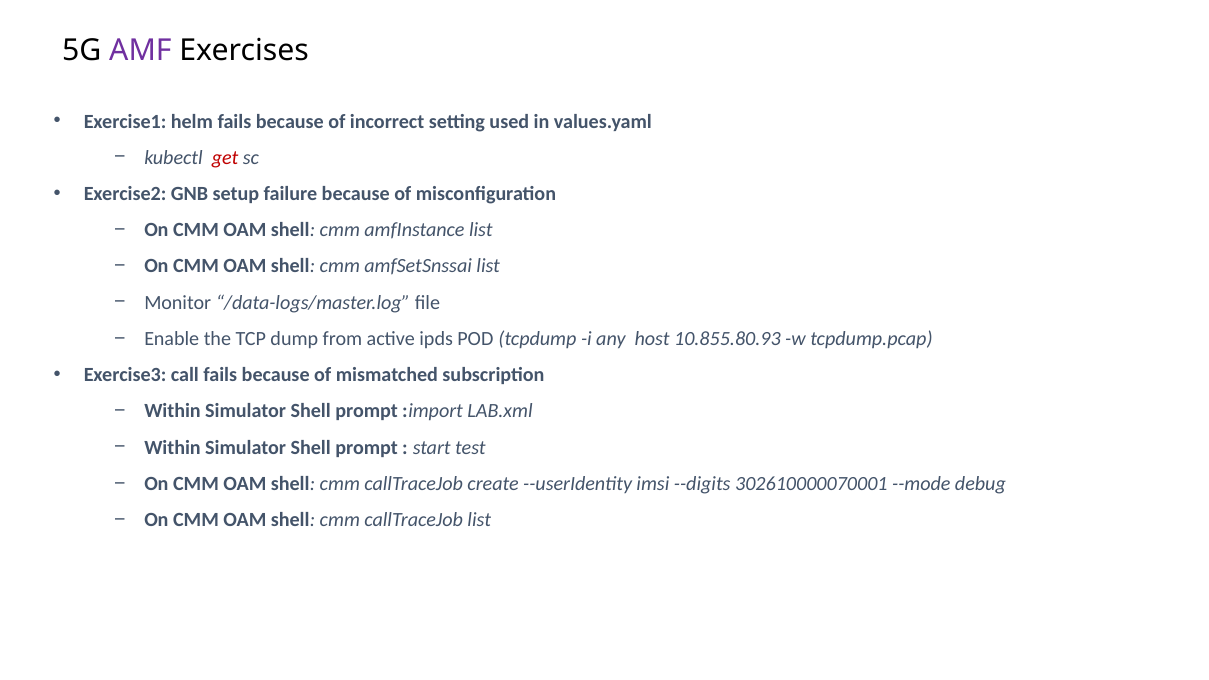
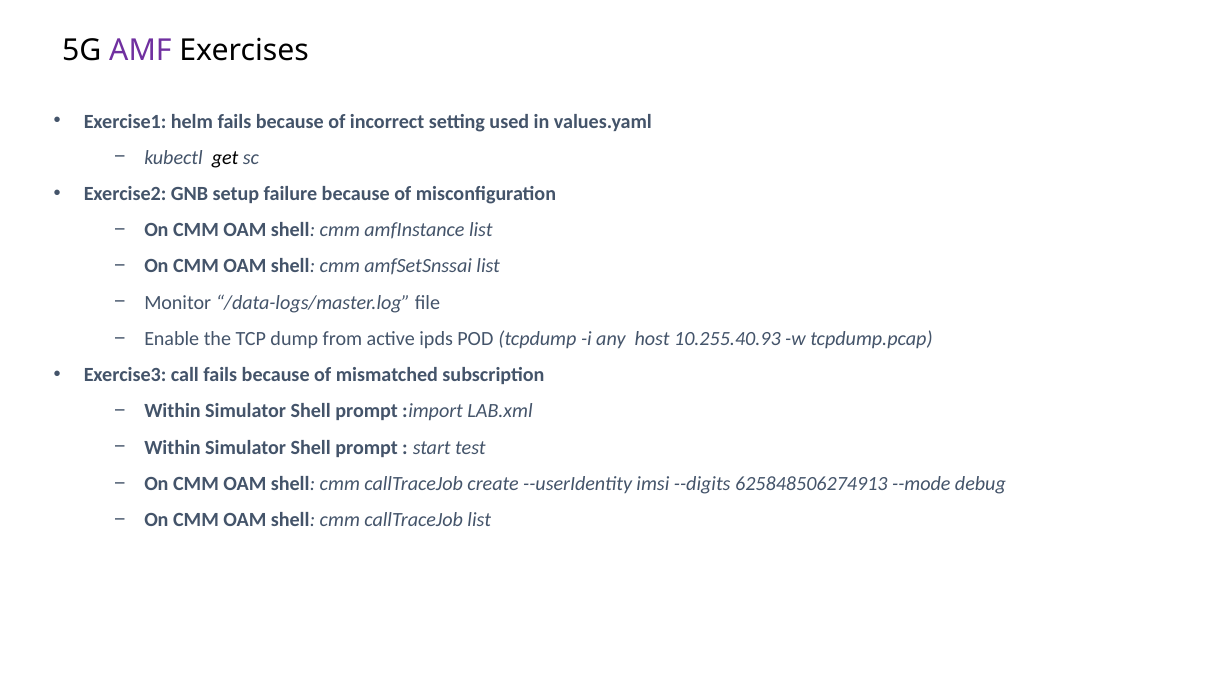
get colour: red -> black
10.855.80.93: 10.855.80.93 -> 10.255.40.93
302610000070001: 302610000070001 -> 625848506274913
